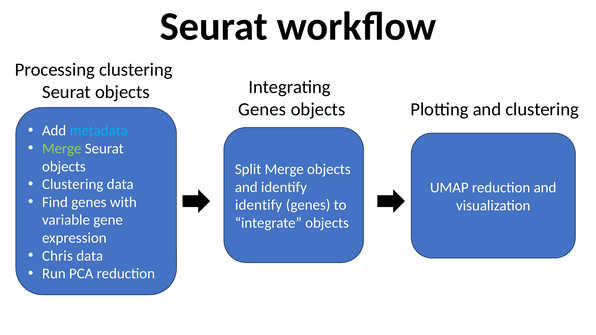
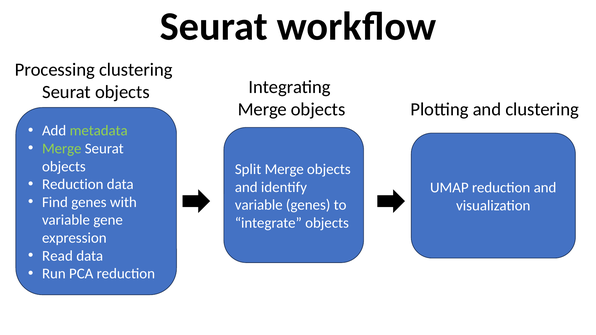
Genes at (262, 109): Genes -> Merge
metadata colour: light blue -> light green
Clustering at (73, 184): Clustering -> Reduction
identify at (259, 205): identify -> variable
Chris: Chris -> Read
